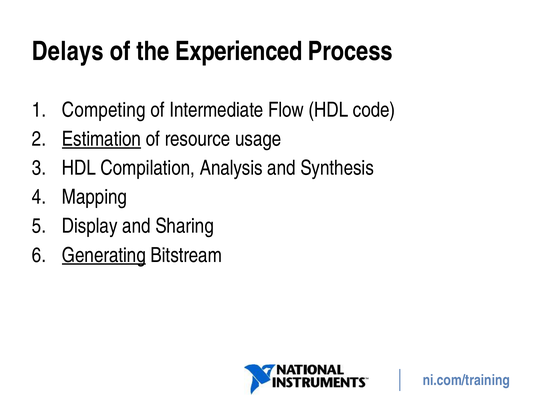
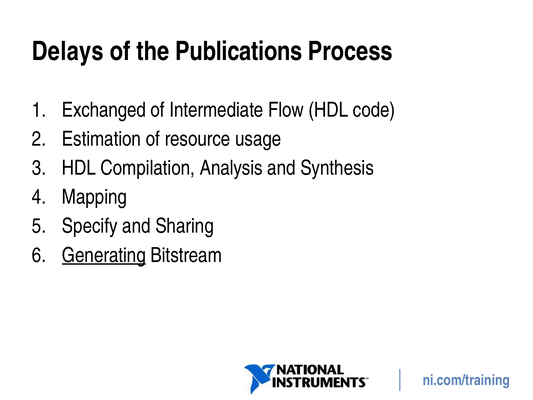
Experienced: Experienced -> Publications
Competing: Competing -> Exchanged
Estimation underline: present -> none
Display: Display -> Specify
